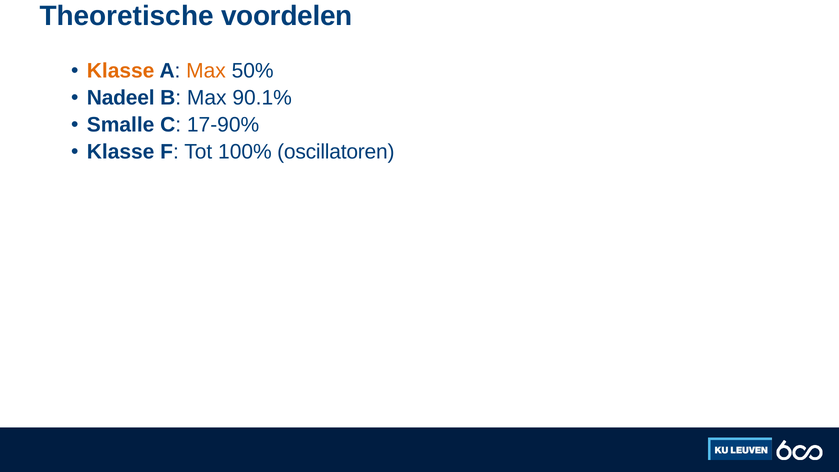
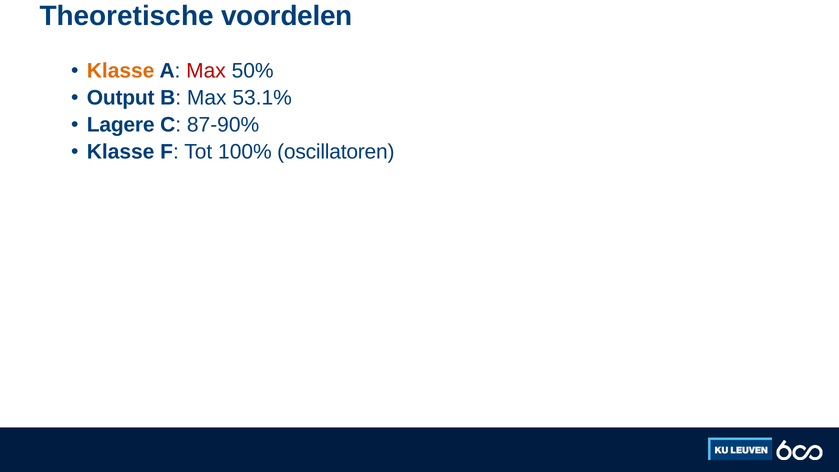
Max at (206, 71) colour: orange -> red
Nadeel: Nadeel -> Output
90.1%: 90.1% -> 53.1%
Smalle: Smalle -> Lagere
17-90%: 17-90% -> 87-90%
